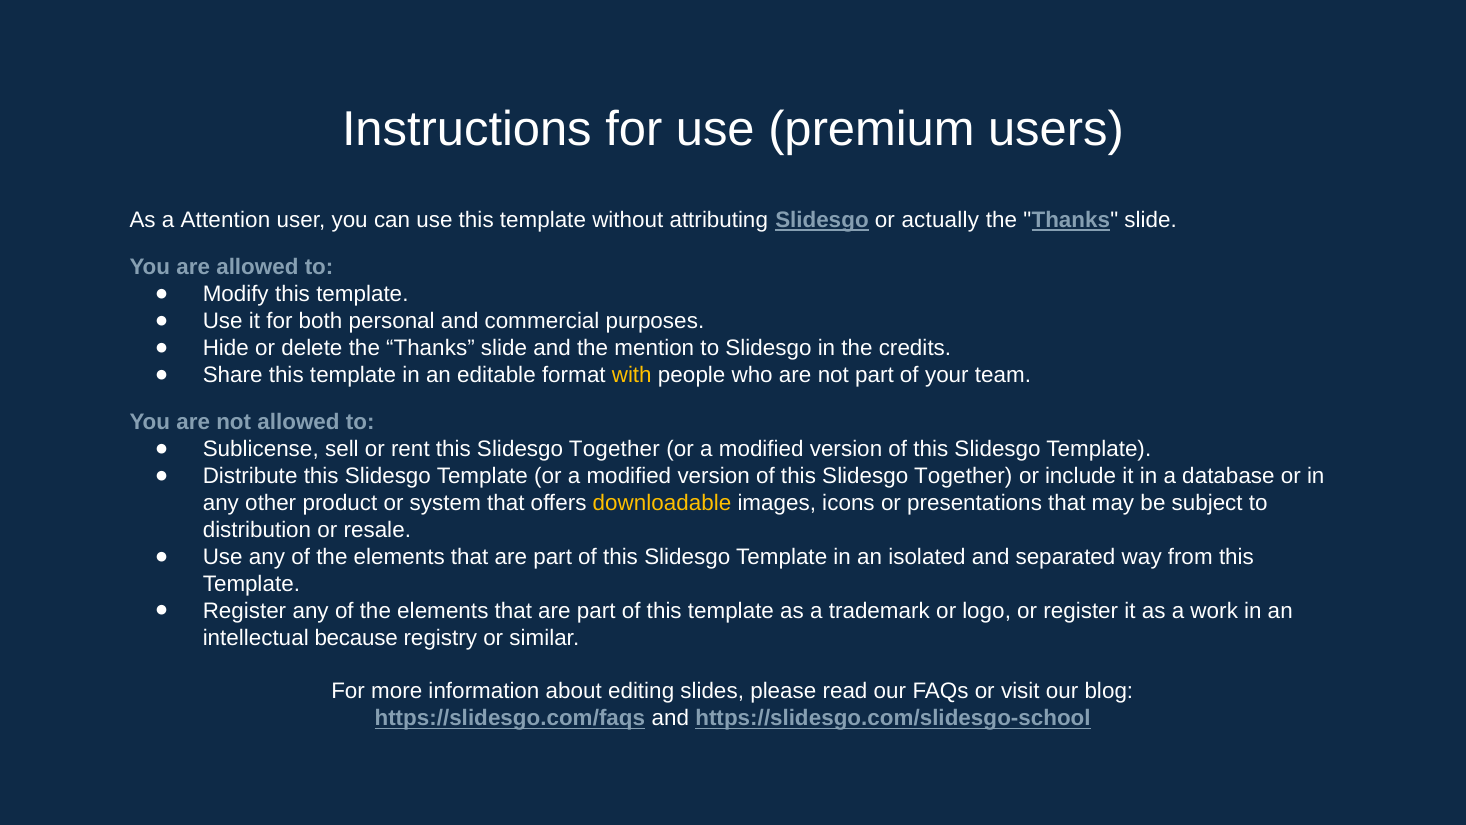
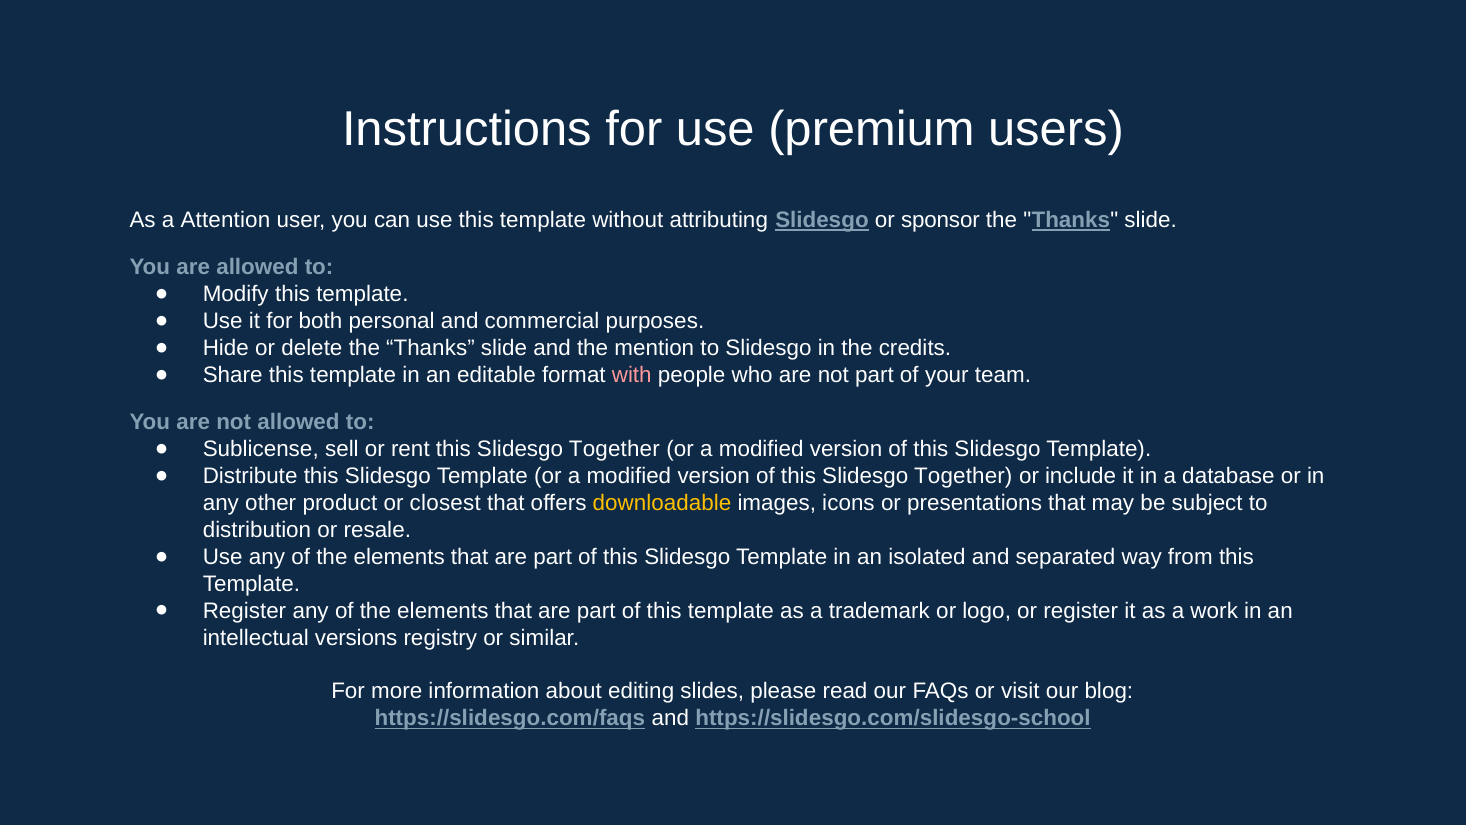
actually: actually -> sponsor
with colour: yellow -> pink
system: system -> closest
because: because -> versions
